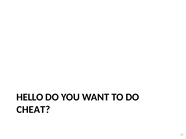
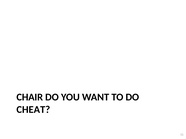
HELLO: HELLO -> CHAIR
